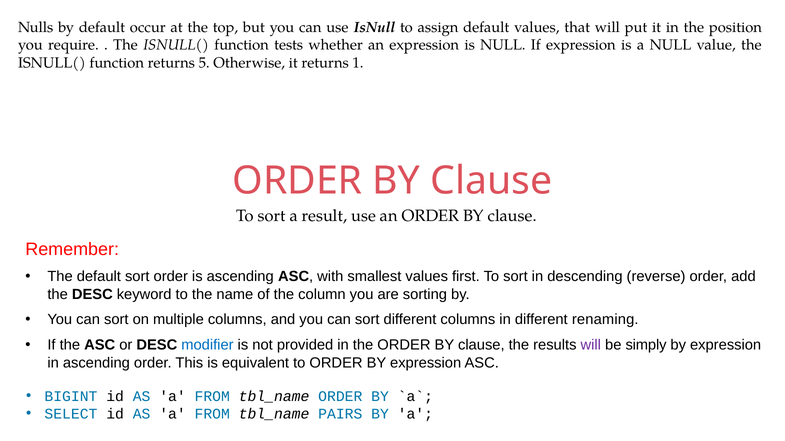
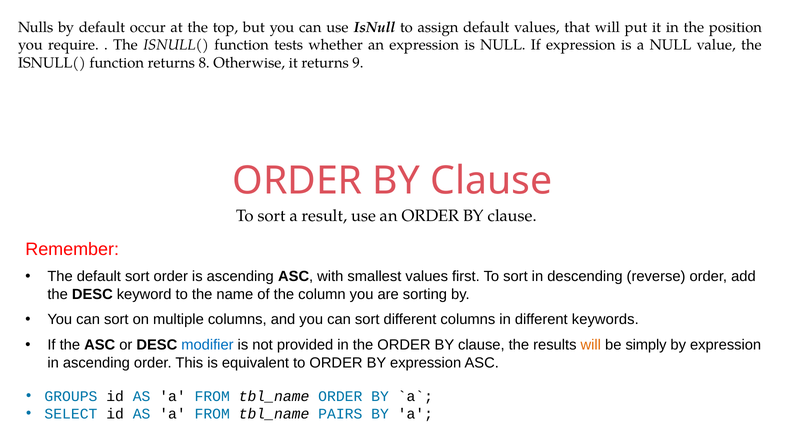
5: 5 -> 8
1: 1 -> 9
renaming: renaming -> keywords
will at (591, 346) colour: purple -> orange
BIGINT: BIGINT -> GROUPS
